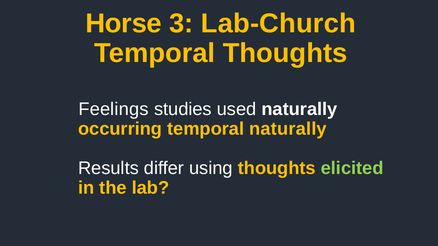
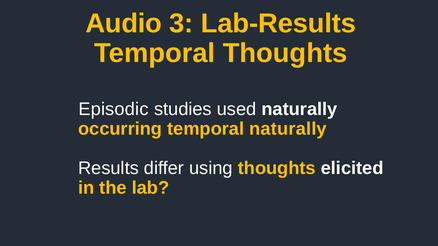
Horse: Horse -> Audio
Lab-Church: Lab-Church -> Lab-Results
Feelings: Feelings -> Episodic
elicited colour: light green -> white
